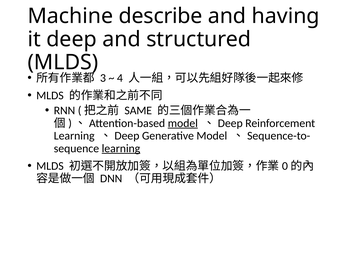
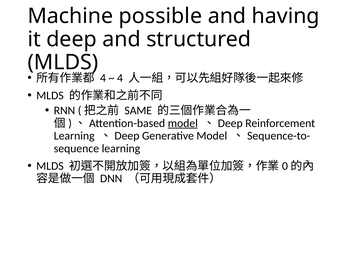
describe: describe -> possible
3 at (103, 78): 3 -> 4
learning at (121, 148) underline: present -> none
